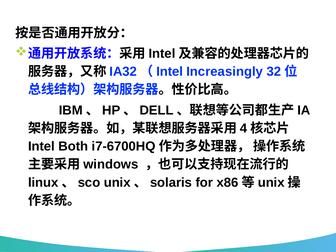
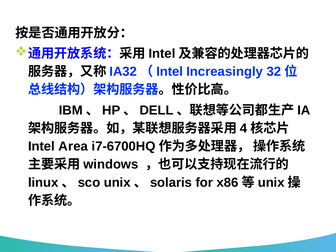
Both: Both -> Area
